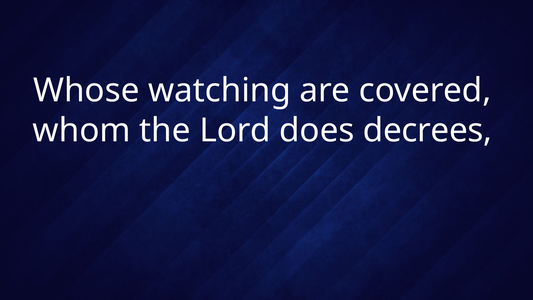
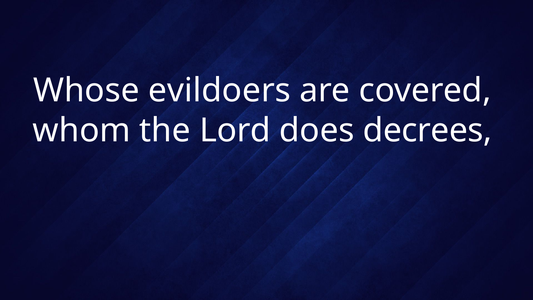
watching: watching -> evildoers
